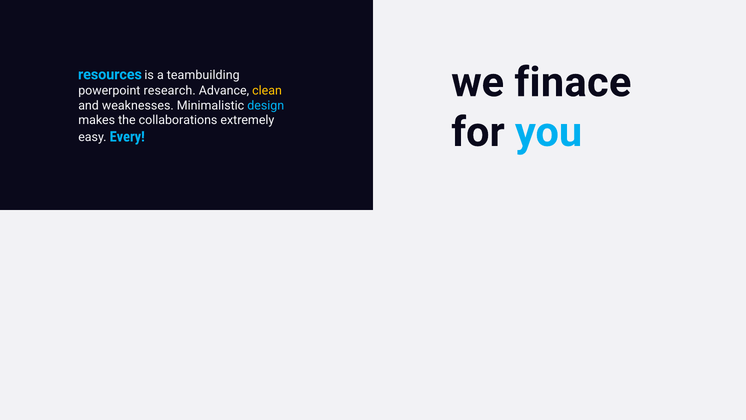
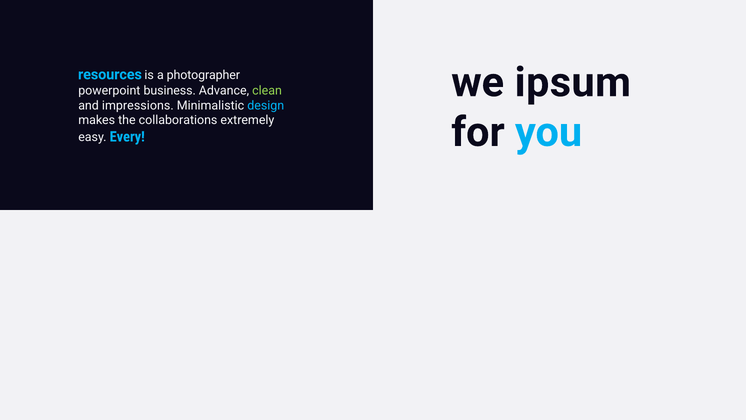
finace: finace -> ipsum
teambuilding: teambuilding -> photographer
research: research -> business
clean colour: yellow -> light green
weaknesses: weaknesses -> impressions
